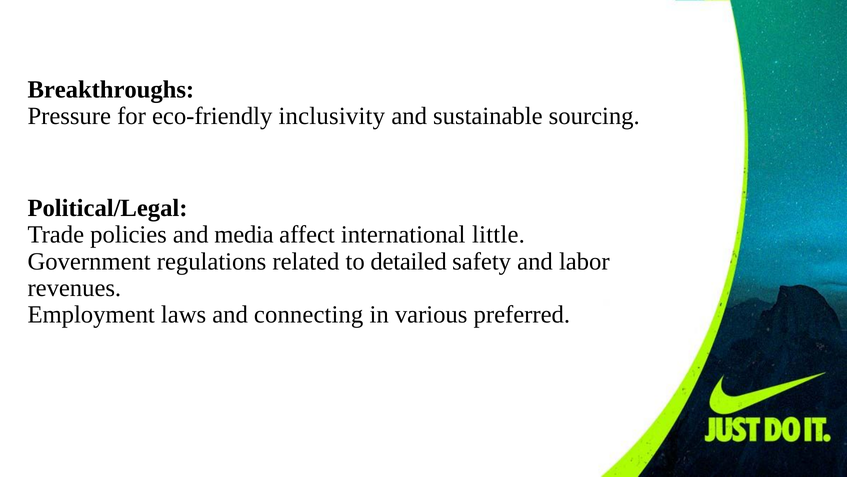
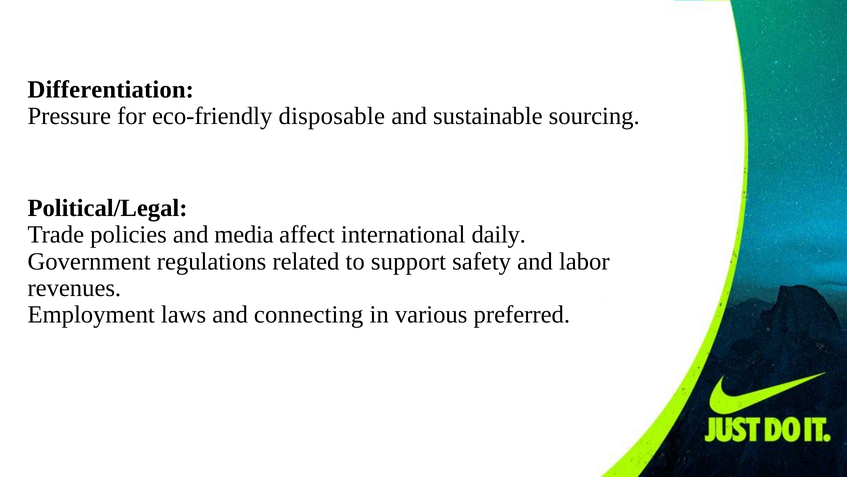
Breakthroughs: Breakthroughs -> Differentiation
inclusivity: inclusivity -> disposable
little: little -> daily
detailed: detailed -> support
